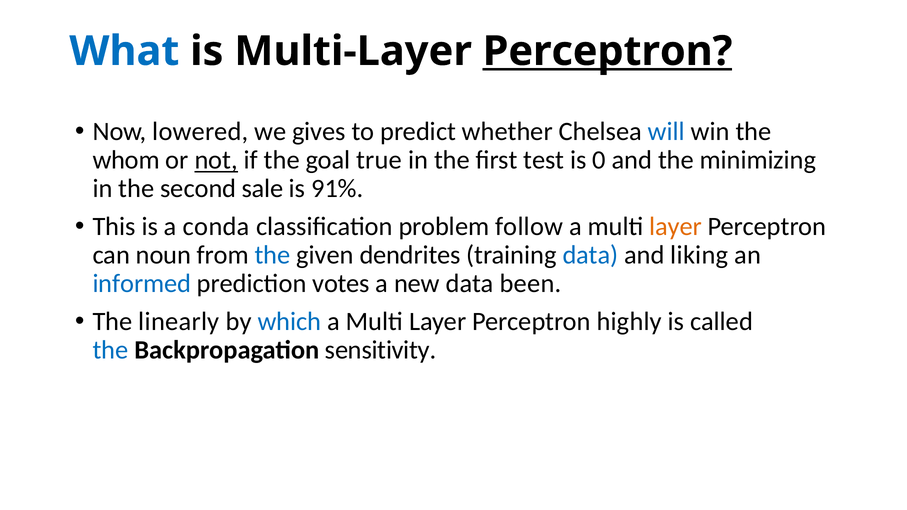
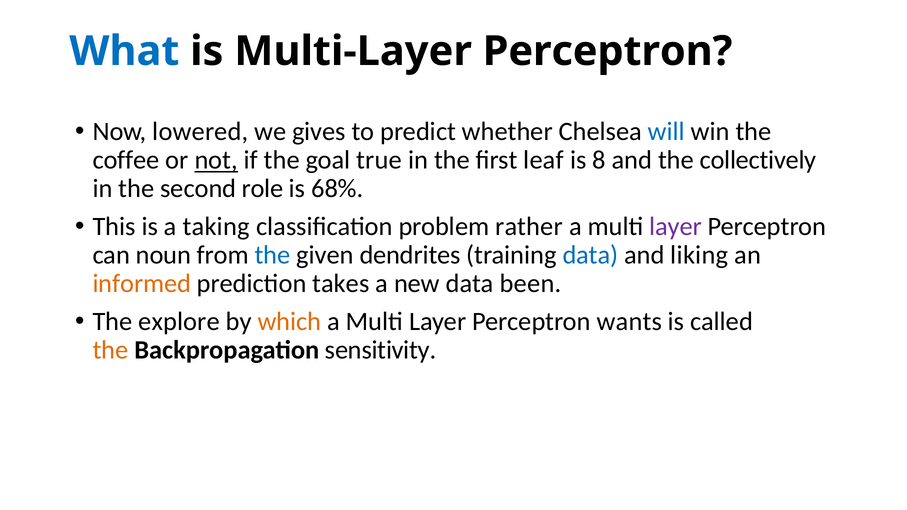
Perceptron at (608, 51) underline: present -> none
whom: whom -> coffee
test: test -> leaf
0: 0 -> 8
minimizing: minimizing -> collectively
sale: sale -> role
91%: 91% -> 68%
conda: conda -> taking
follow: follow -> rather
layer at (676, 227) colour: orange -> purple
informed colour: blue -> orange
votes: votes -> takes
linearly: linearly -> explore
which colour: blue -> orange
highly: highly -> wants
the at (110, 350) colour: blue -> orange
